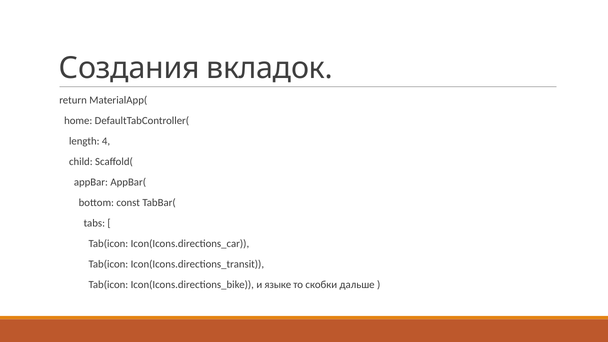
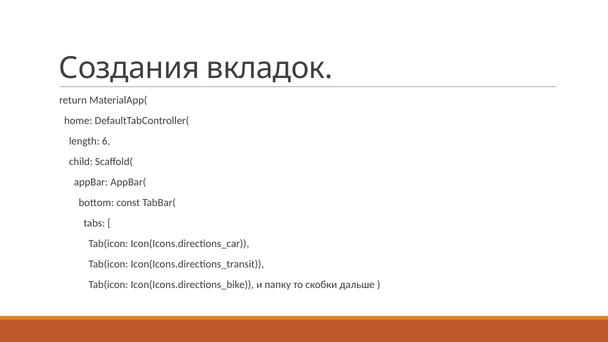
4: 4 -> 6
языке: языке -> папку
